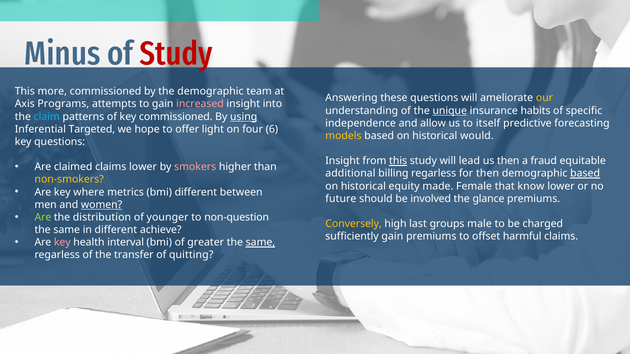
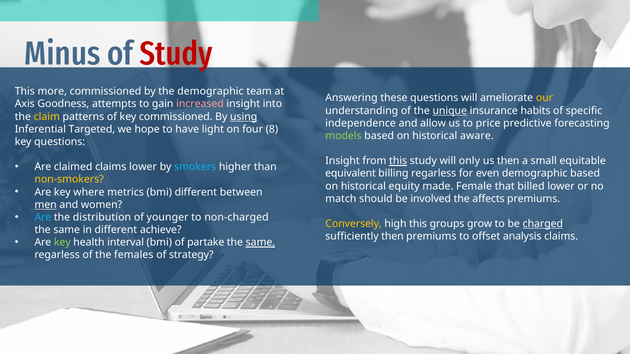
Programs: Programs -> Goodness
claim colour: light blue -> yellow
itself: itself -> price
offer: offer -> have
6: 6 -> 8
models colour: yellow -> light green
would: would -> aware
lead: lead -> only
fraud: fraud -> small
smokers colour: pink -> light blue
additional: additional -> equivalent
for then: then -> even
based at (585, 174) underline: present -> none
know: know -> billed
future: future -> match
glance: glance -> affects
men underline: none -> present
women underline: present -> none
Are at (43, 218) colour: light green -> light blue
non-question: non-question -> non-charged
high last: last -> this
male: male -> grow
charged underline: none -> present
sufficiently gain: gain -> then
harmful: harmful -> analysis
key at (62, 243) colour: pink -> light green
greater: greater -> partake
transfer: transfer -> females
quitting: quitting -> strategy
